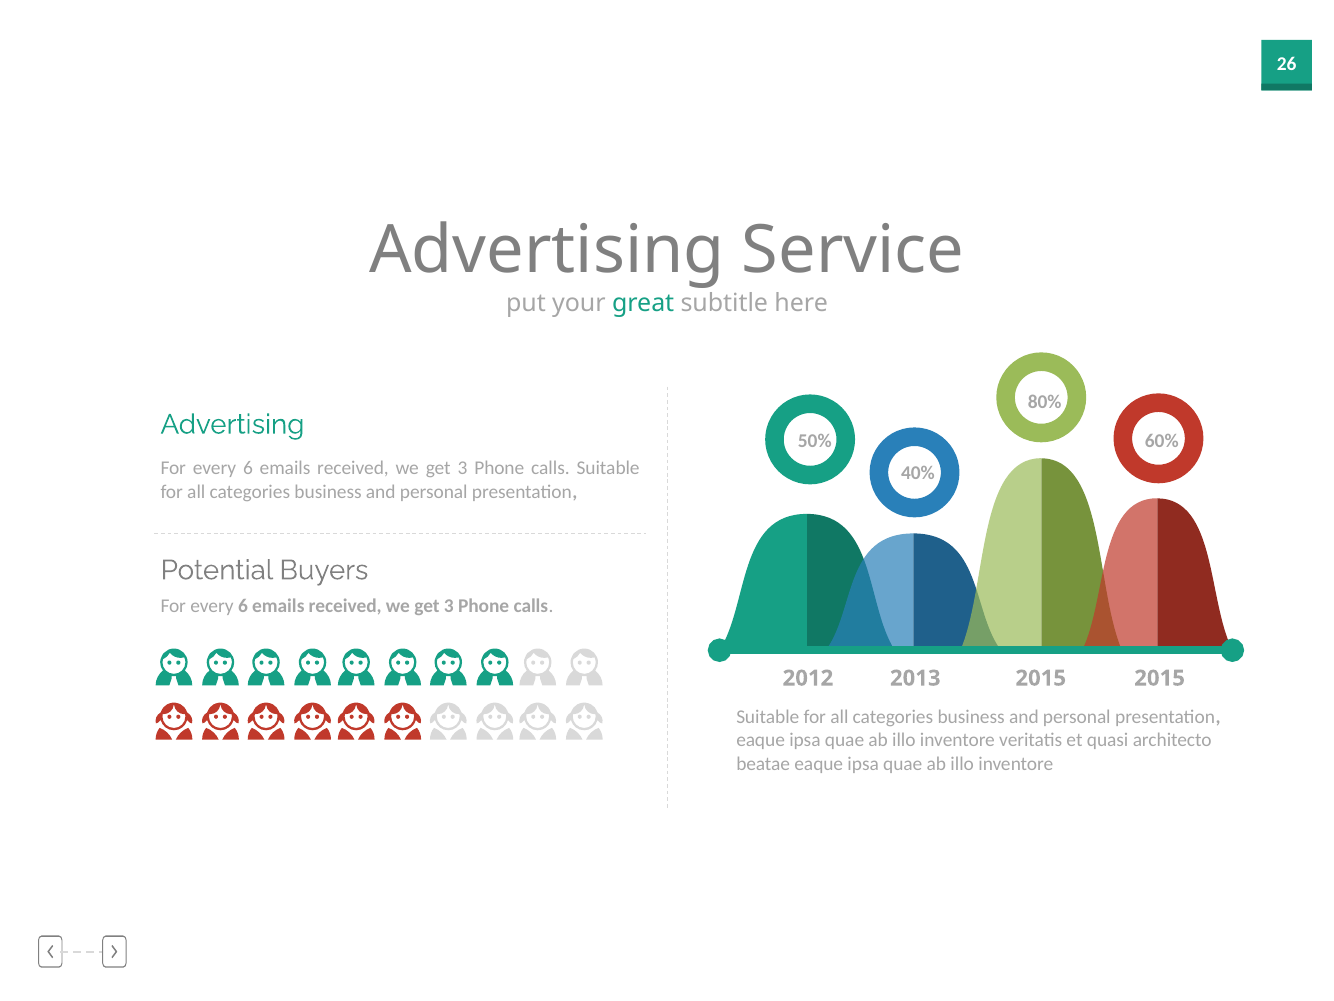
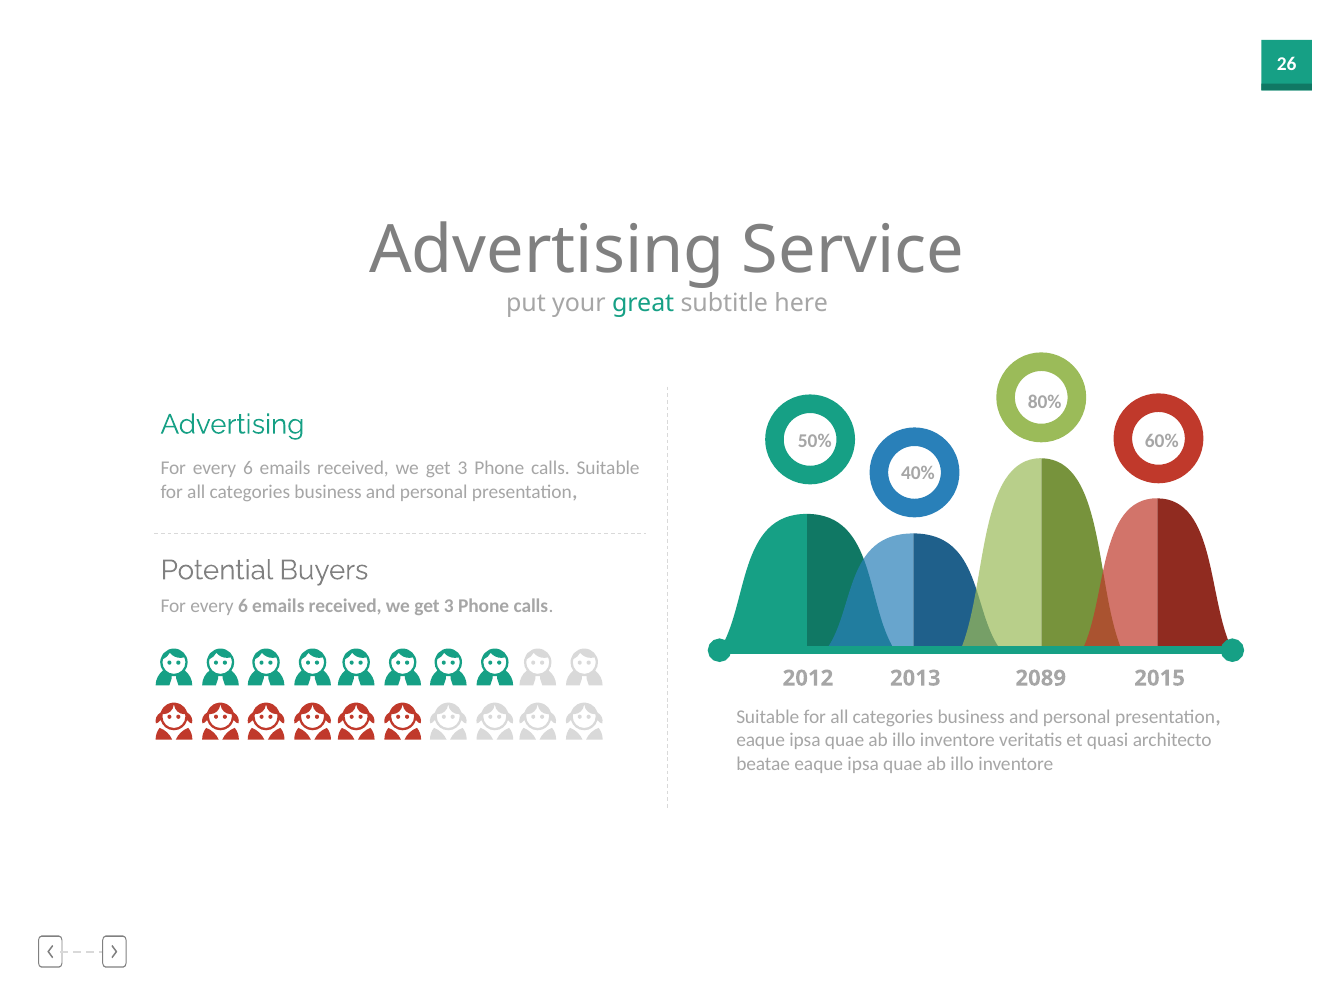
2013 2015: 2015 -> 2089
